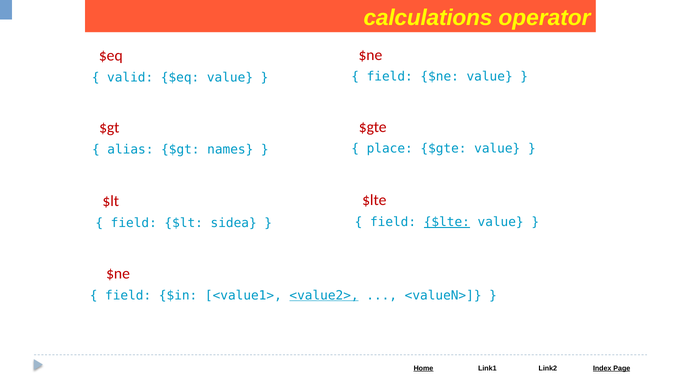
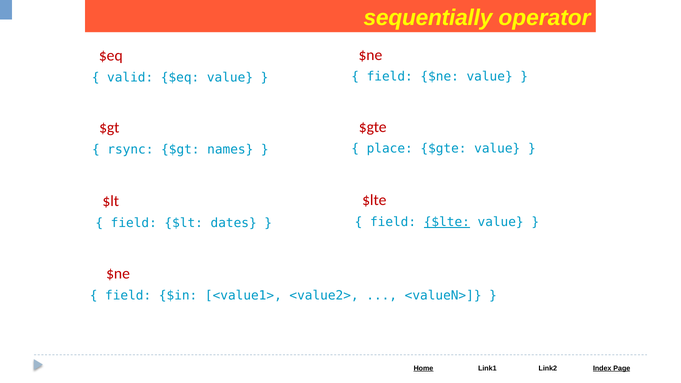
calculations: calculations -> sequentially
alias: alias -> rsync
sidea: sidea -> dates
<value2> underline: present -> none
